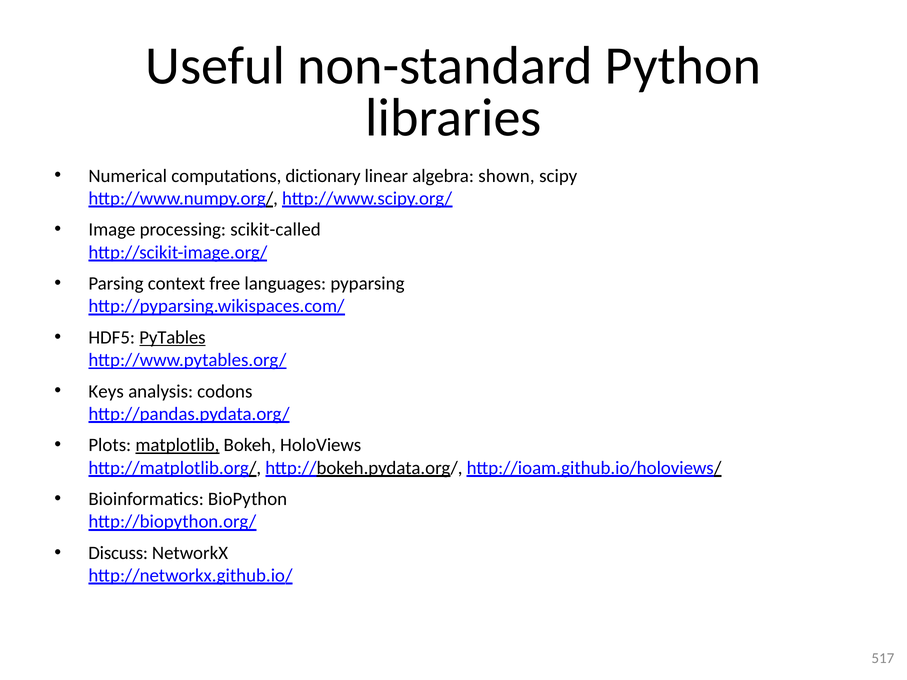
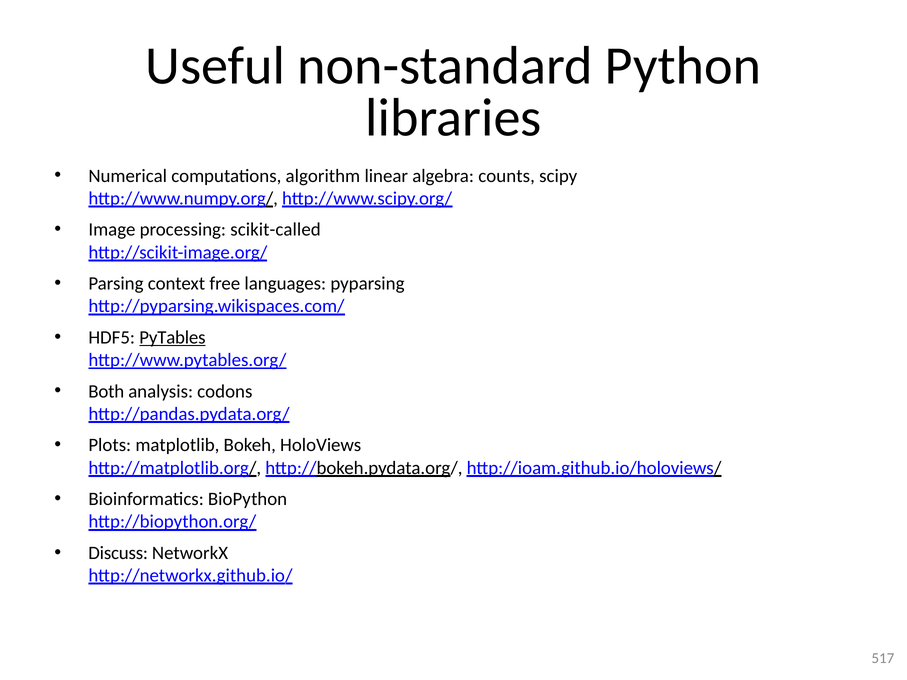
dictionary: dictionary -> algorithm
shown: shown -> counts
Keys: Keys -> Both
matplotlib underline: present -> none
